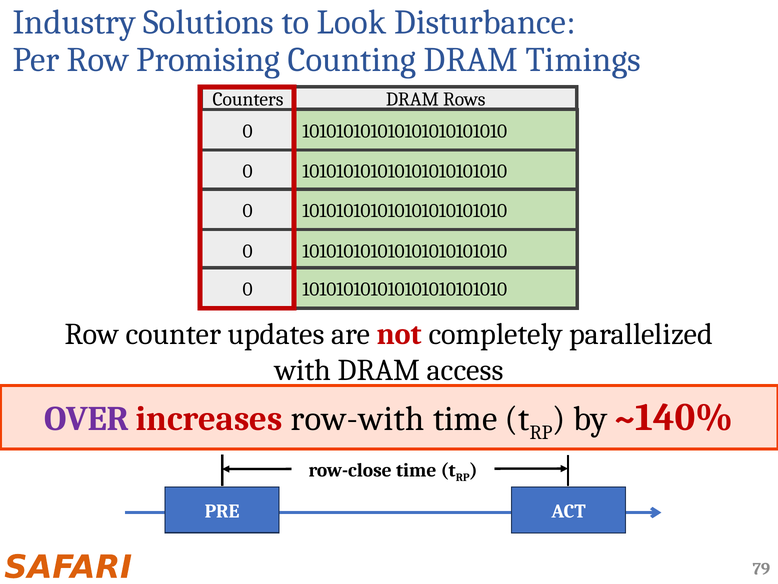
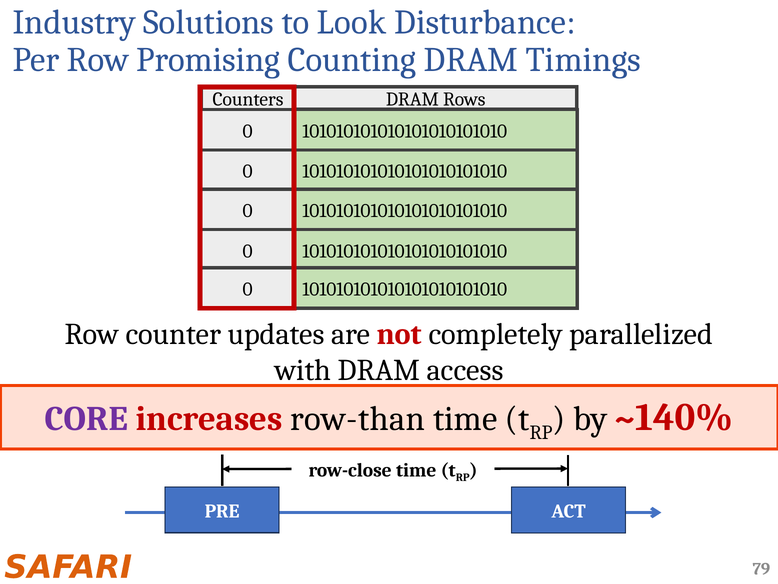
OVER: OVER -> CORE
row-with: row-with -> row-than
